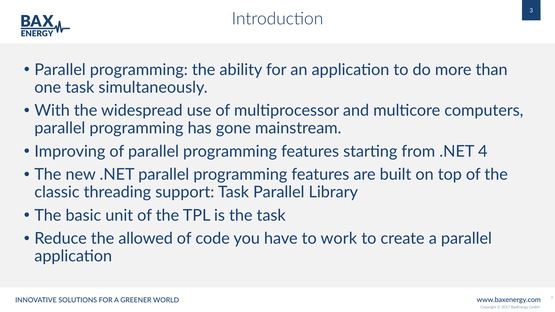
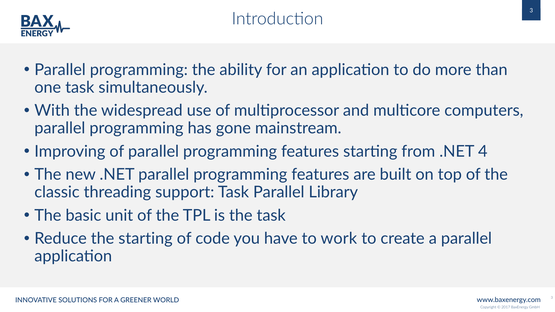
the allowed: allowed -> starting
